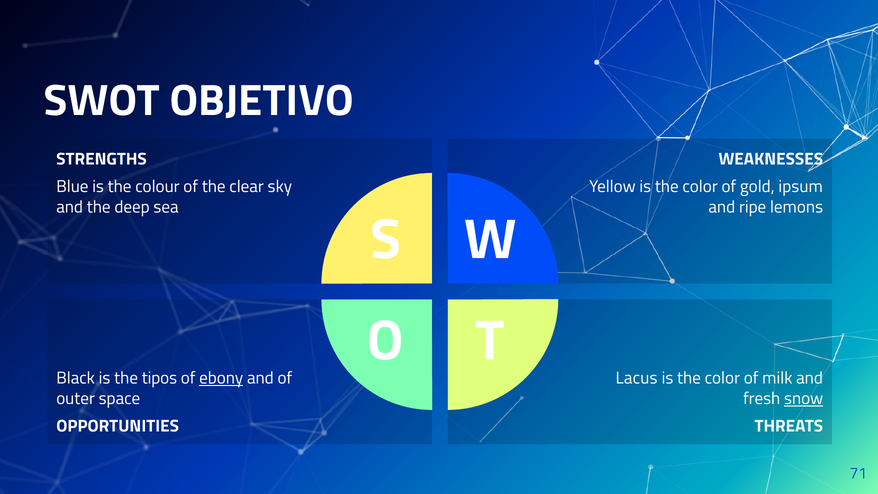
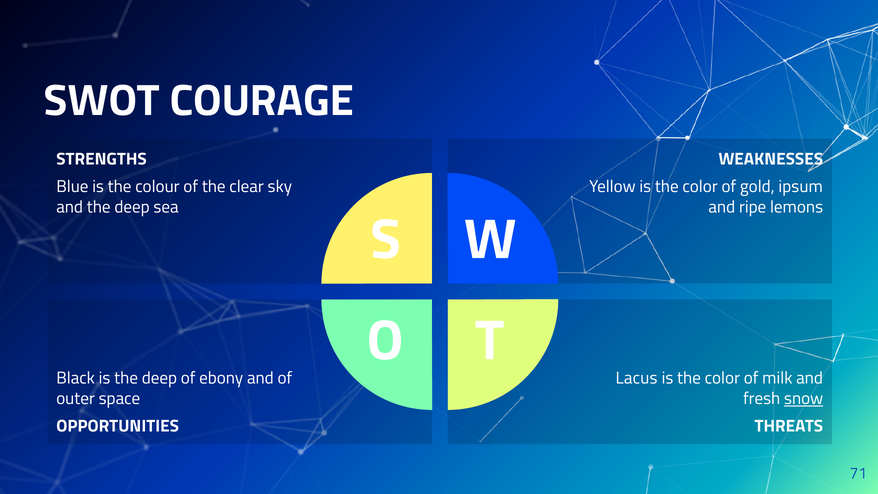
OBJETIVO: OBJETIVO -> COURAGE
is the tipos: tipos -> deep
ebony underline: present -> none
